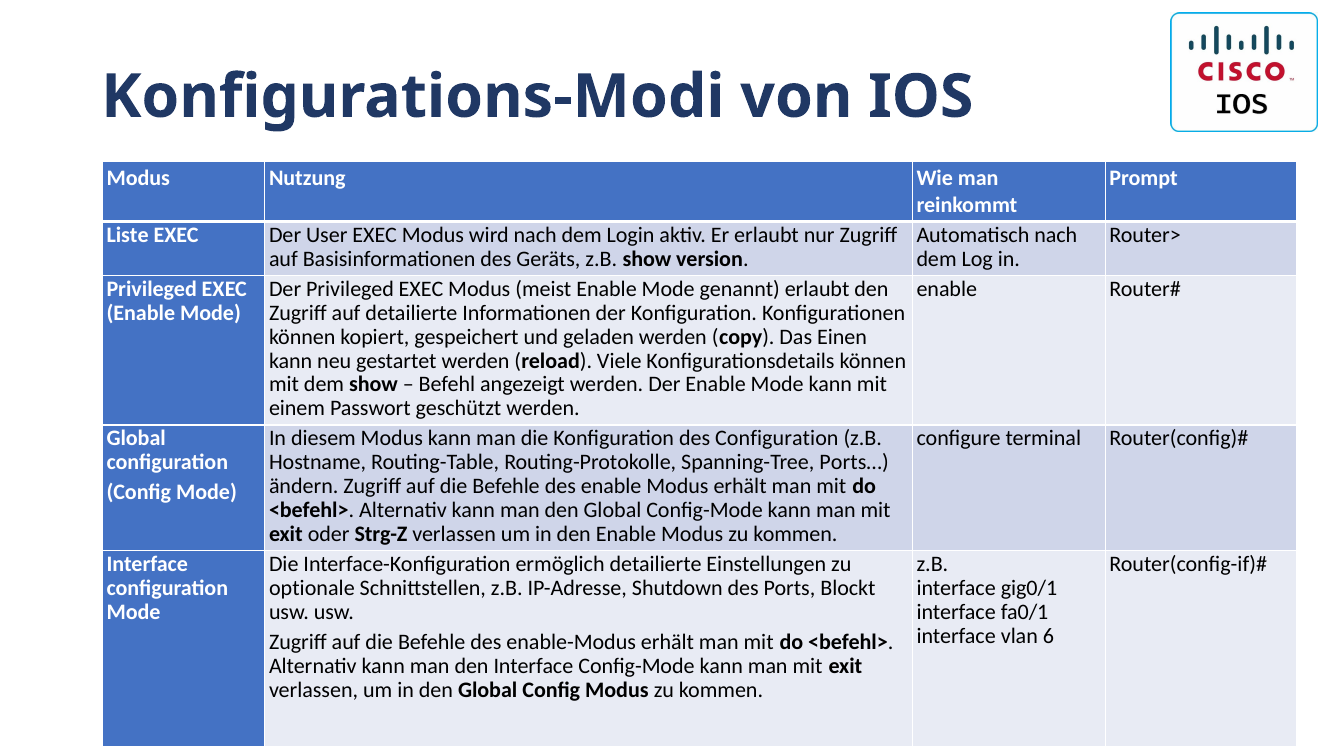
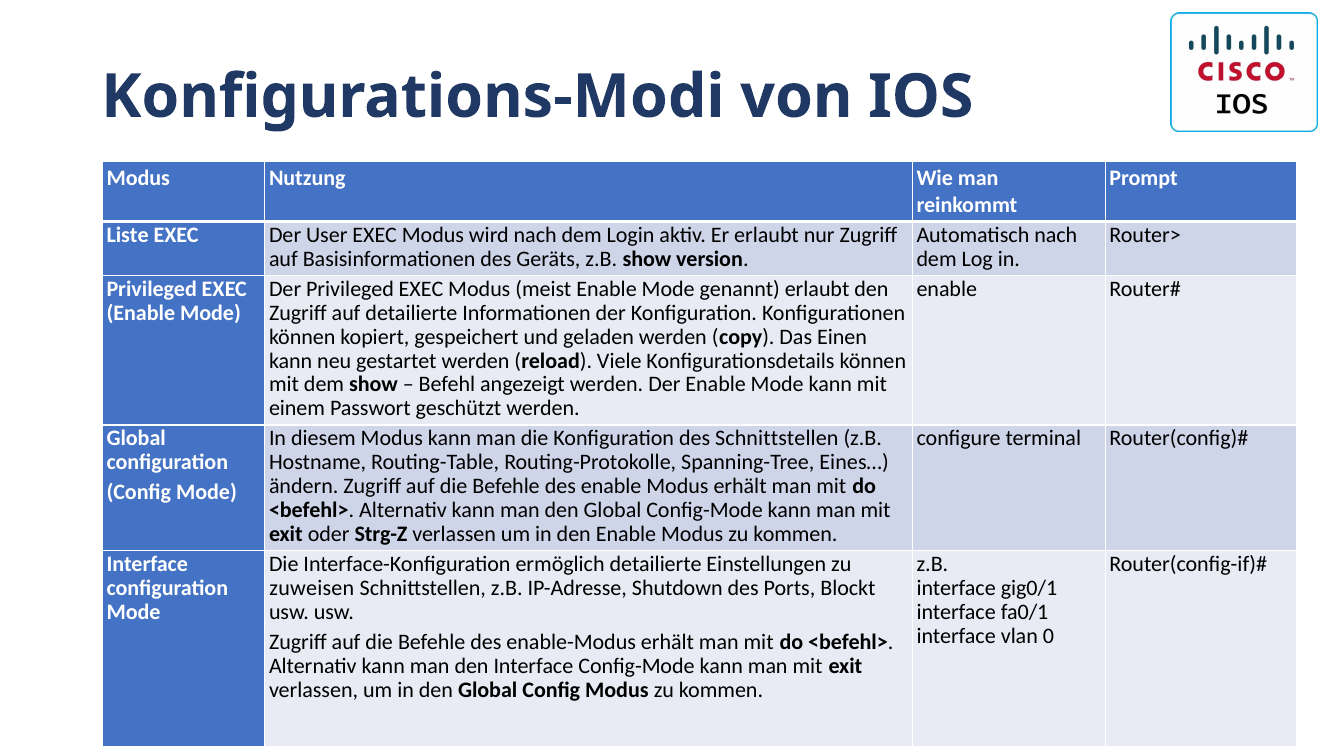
des Configuration: Configuration -> Schnittstellen
Ports…: Ports… -> Eines…
optionale: optionale -> zuweisen
6: 6 -> 0
